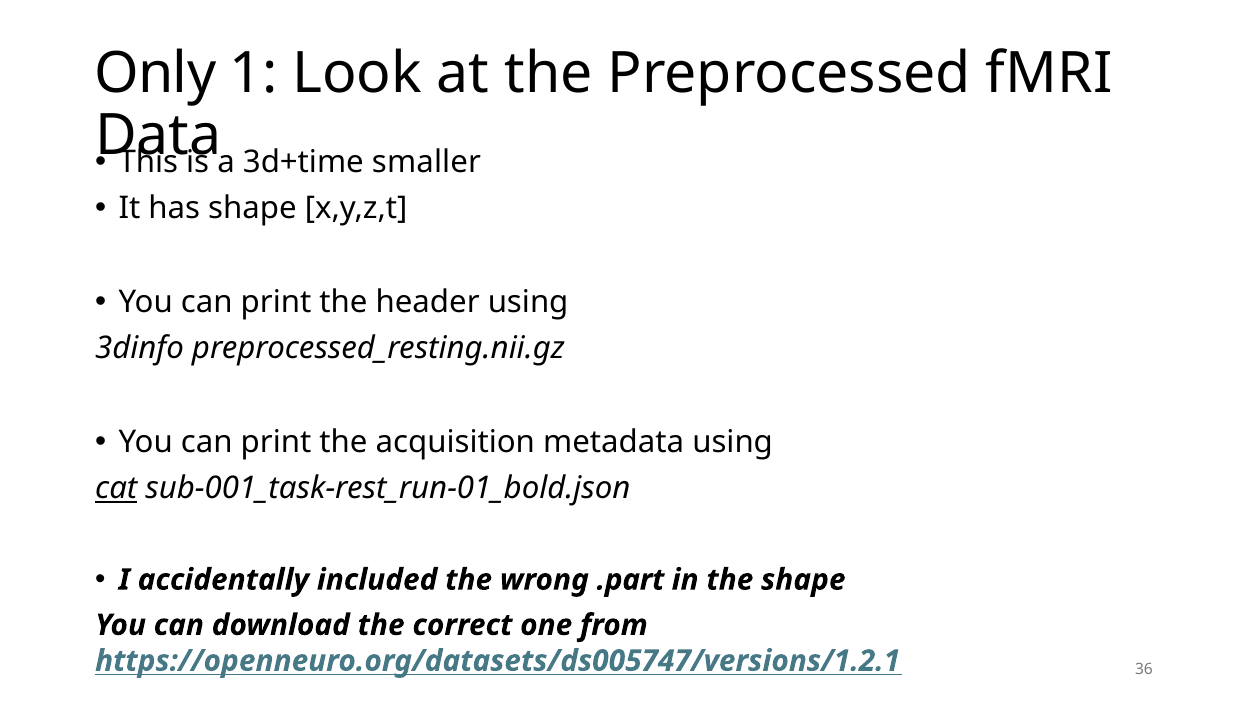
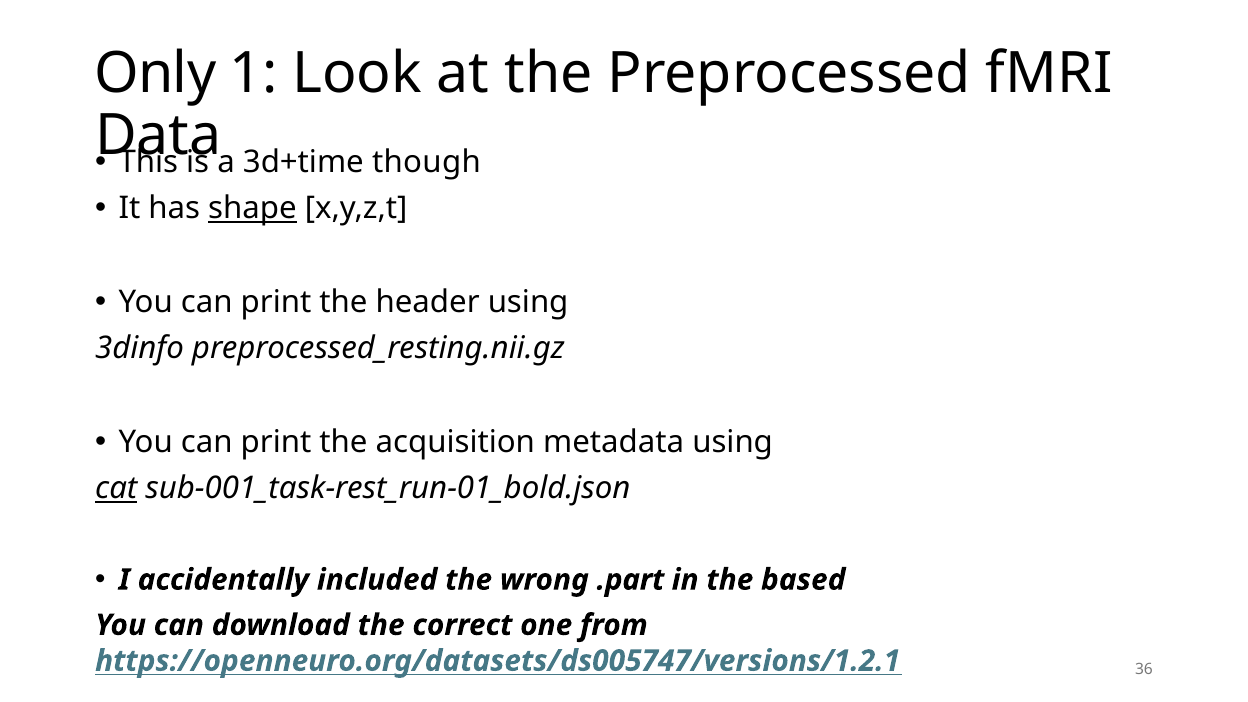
smaller: smaller -> though
shape at (252, 208) underline: none -> present
the shape: shape -> based
